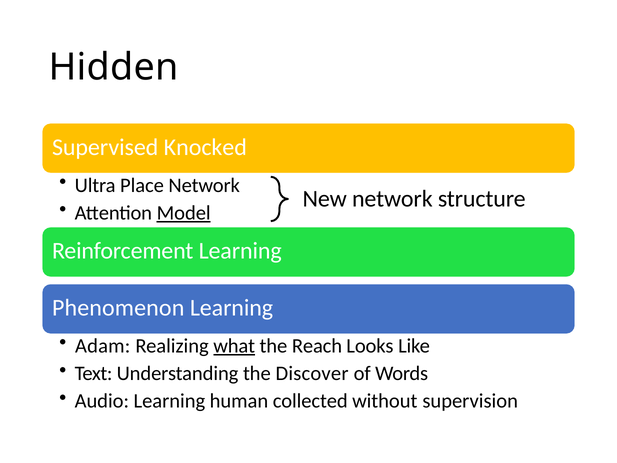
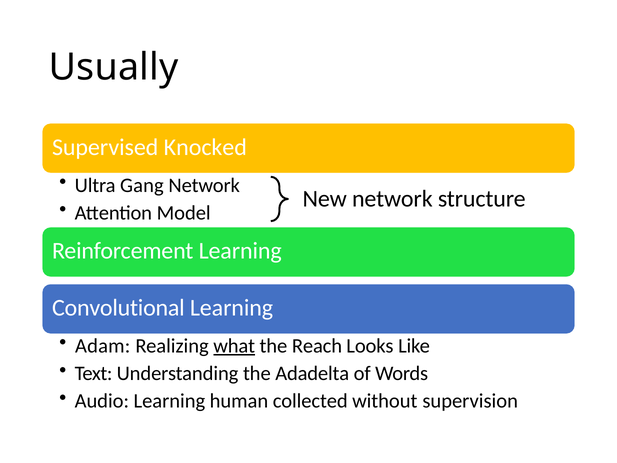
Hidden: Hidden -> Usually
Place: Place -> Gang
Model underline: present -> none
Phenomenon: Phenomenon -> Convolutional
Discover: Discover -> Adadelta
